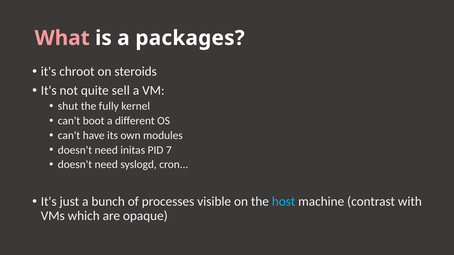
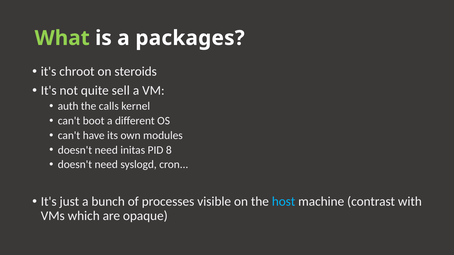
What colour: pink -> light green
shut: shut -> auth
fully: fully -> calls
7: 7 -> 8
